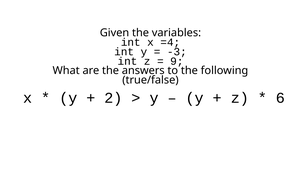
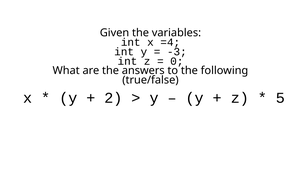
9: 9 -> 0
6: 6 -> 5
